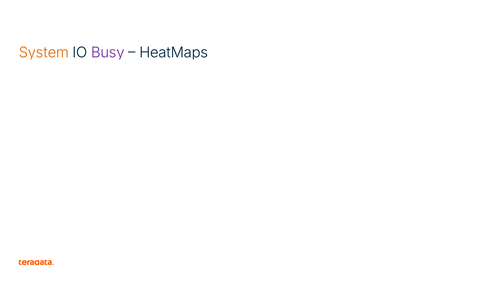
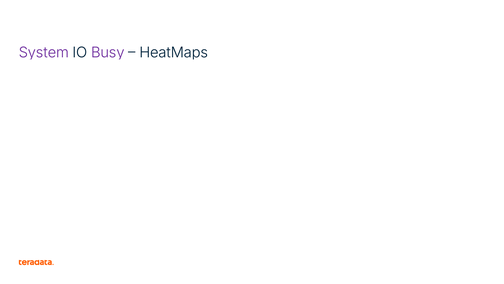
System colour: orange -> purple
